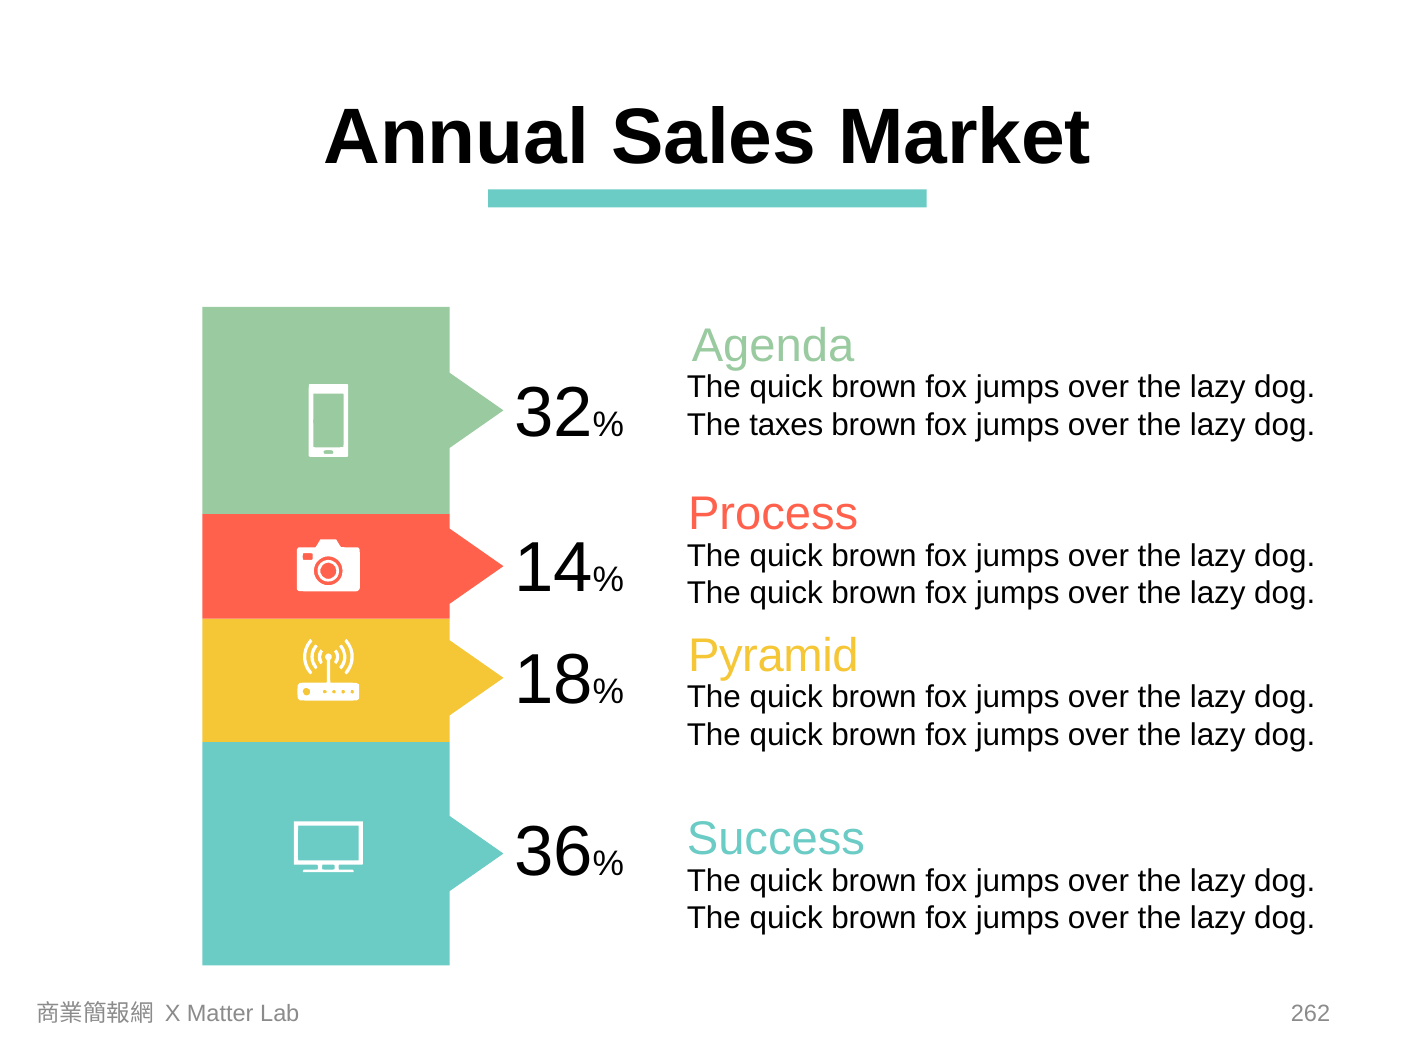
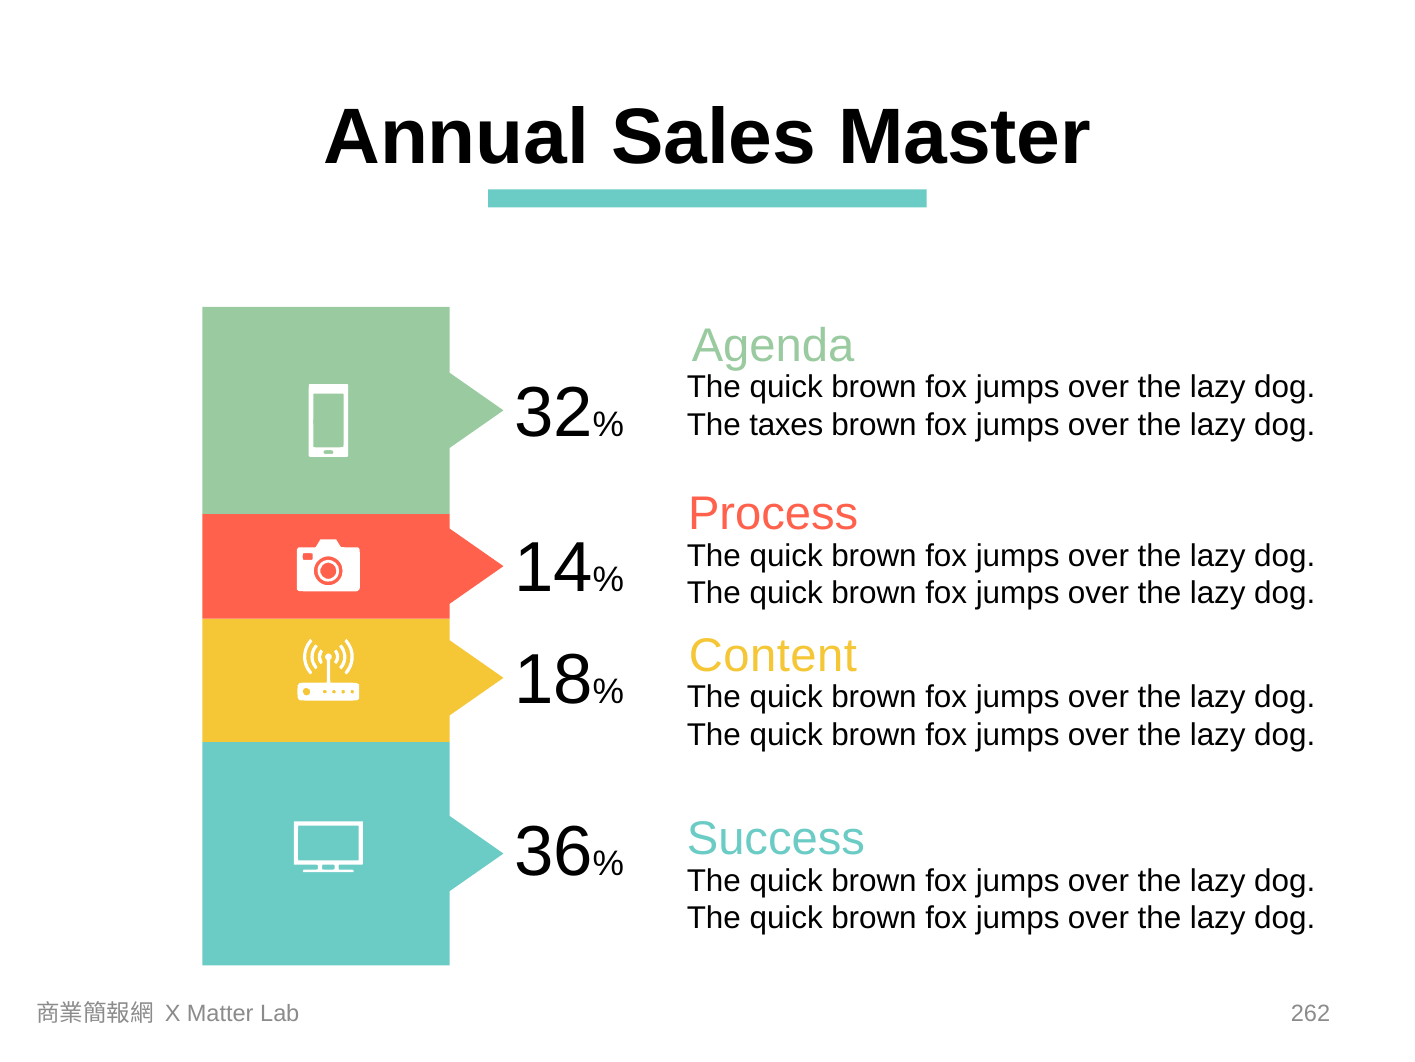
Market: Market -> Master
Pyramid: Pyramid -> Content
